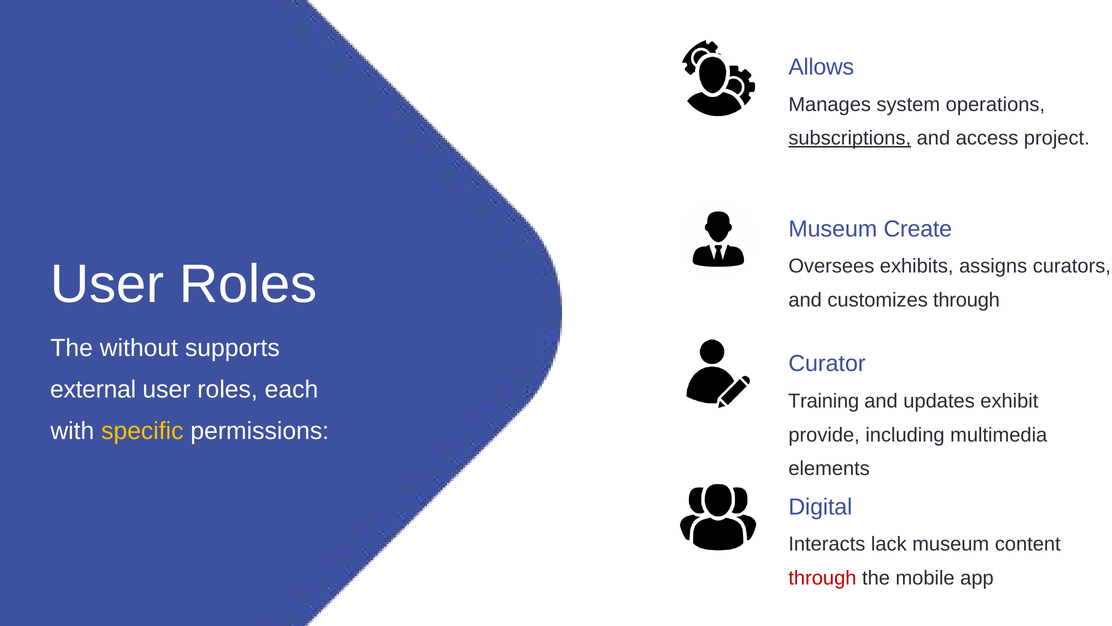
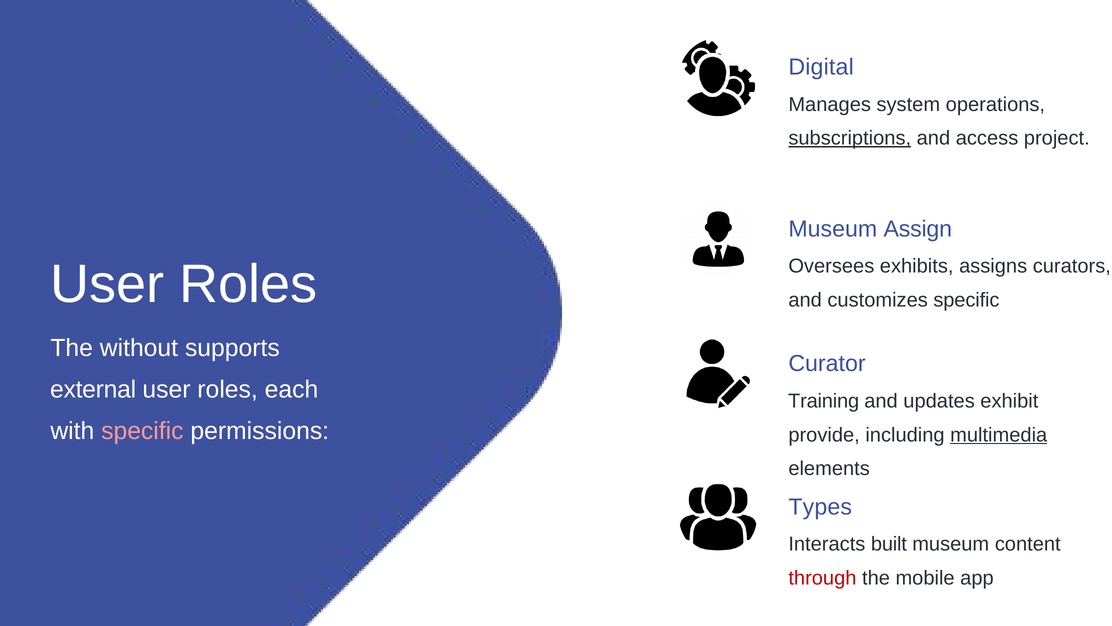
Allows: Allows -> Digital
Create: Create -> Assign
customizes through: through -> specific
specific at (142, 431) colour: yellow -> pink
multimedia underline: none -> present
Digital: Digital -> Types
lack: lack -> built
